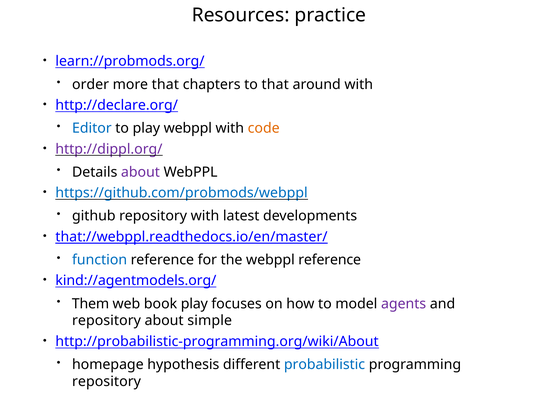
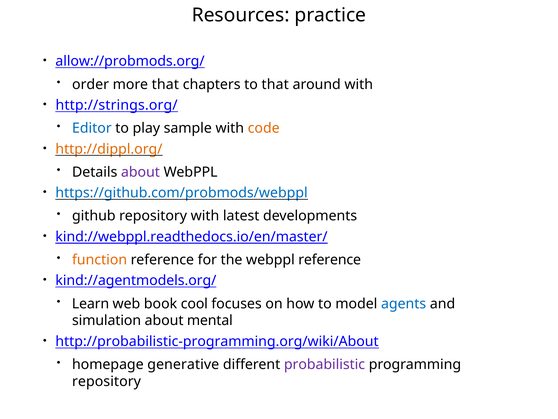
learn://probmods.org/: learn://probmods.org/ -> allow://probmods.org/
http://declare.org/: http://declare.org/ -> http://strings.org/
play webppl: webppl -> sample
http://dippl.org/ colour: purple -> orange
that://webppl.readthedocs.io/en/master/: that://webppl.readthedocs.io/en/master/ -> kind://webppl.readthedocs.io/en/master/
function colour: blue -> orange
Them: Them -> Learn
book play: play -> cool
agents colour: purple -> blue
repository at (106, 320): repository -> simulation
simple: simple -> mental
hypothesis: hypothesis -> generative
probabilistic colour: blue -> purple
